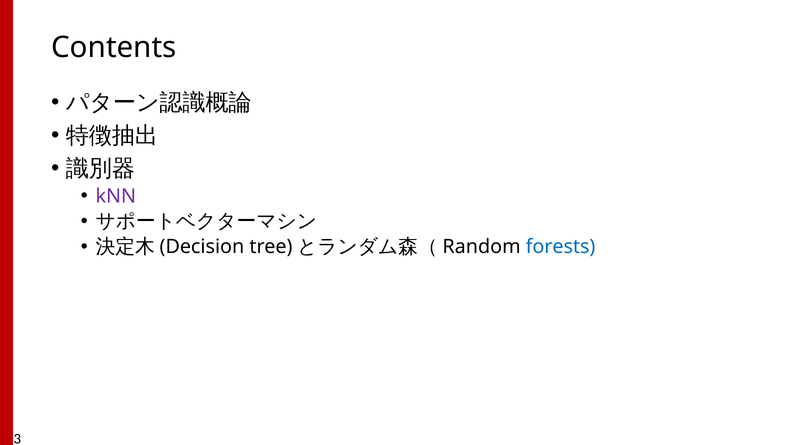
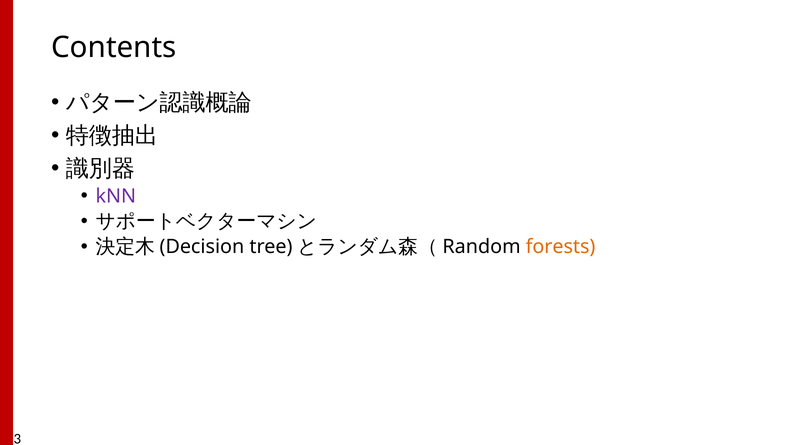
forests colour: blue -> orange
